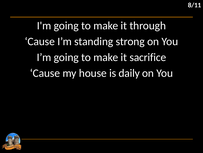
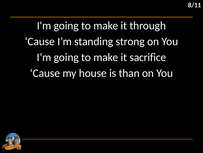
daily: daily -> than
